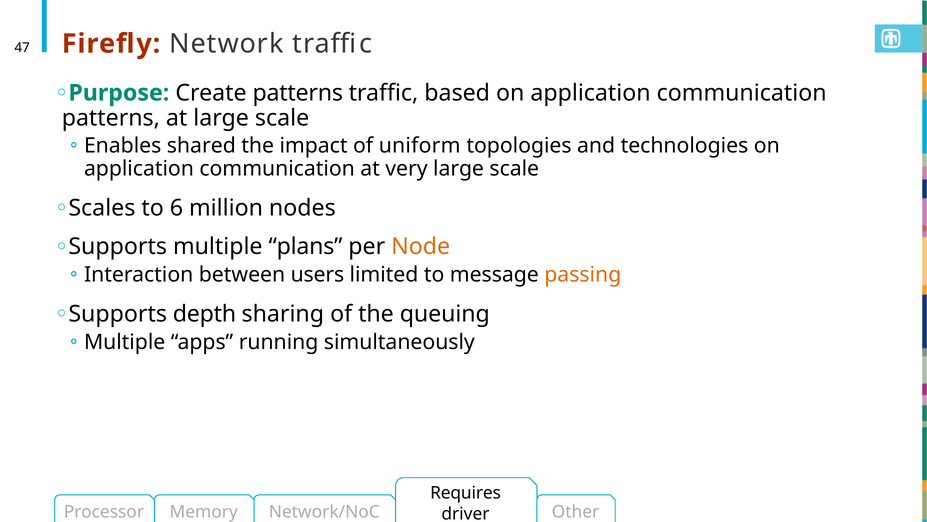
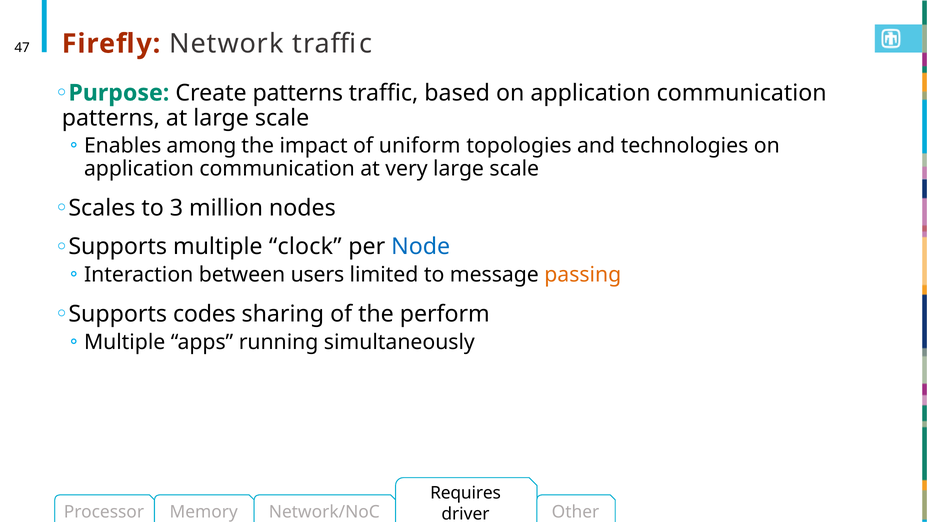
shared: shared -> among
6: 6 -> 3
plans: plans -> clock
Node colour: orange -> blue
depth: depth -> codes
queuing: queuing -> perform
